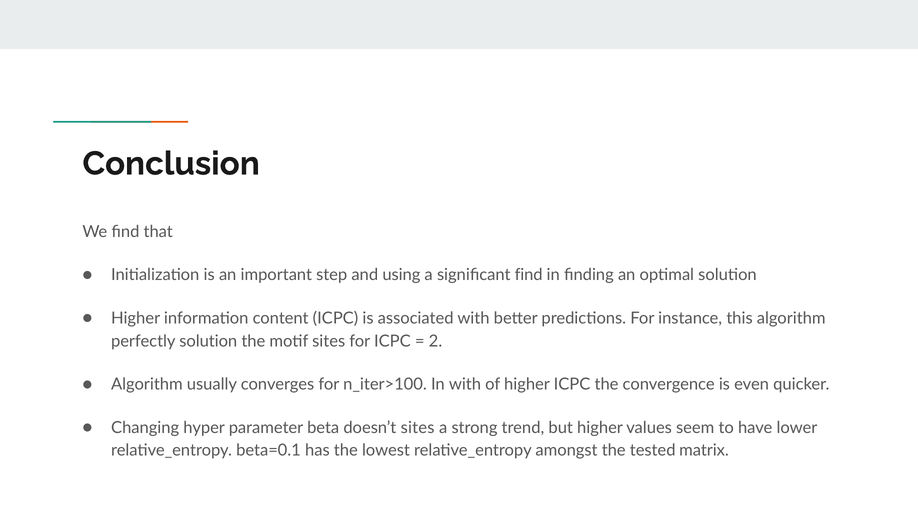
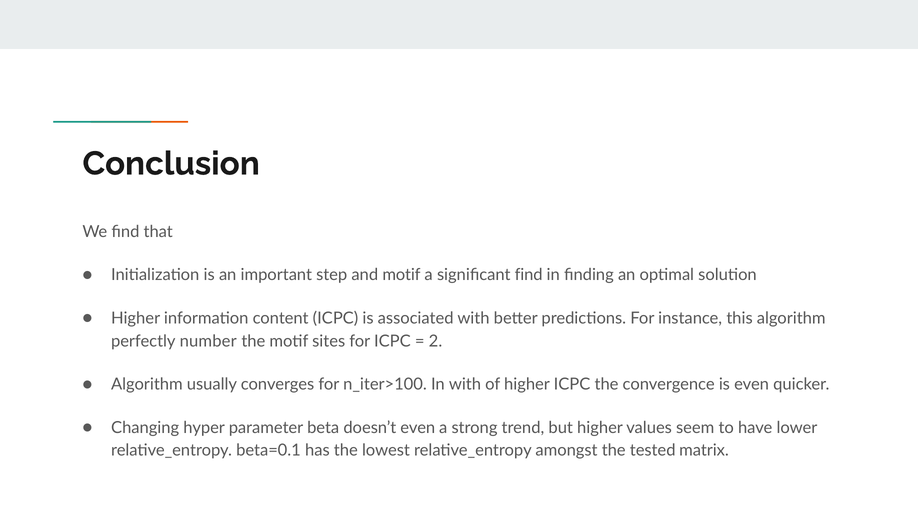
and using: using -> motif
perfectly solution: solution -> number
doesn’t sites: sites -> even
